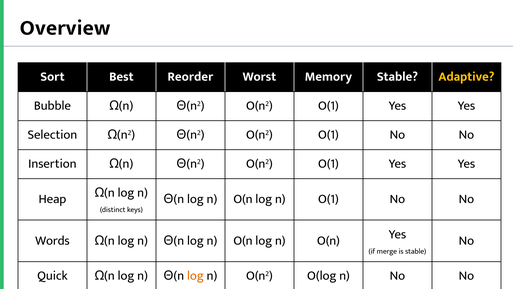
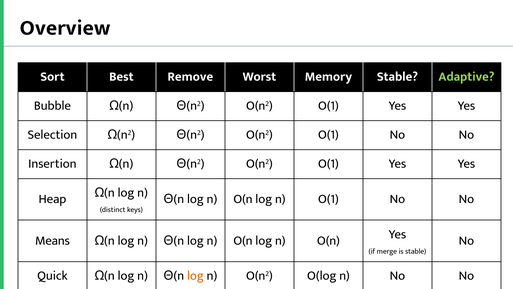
Reorder: Reorder -> Remove
Adaptive colour: yellow -> light green
Words: Words -> Means
